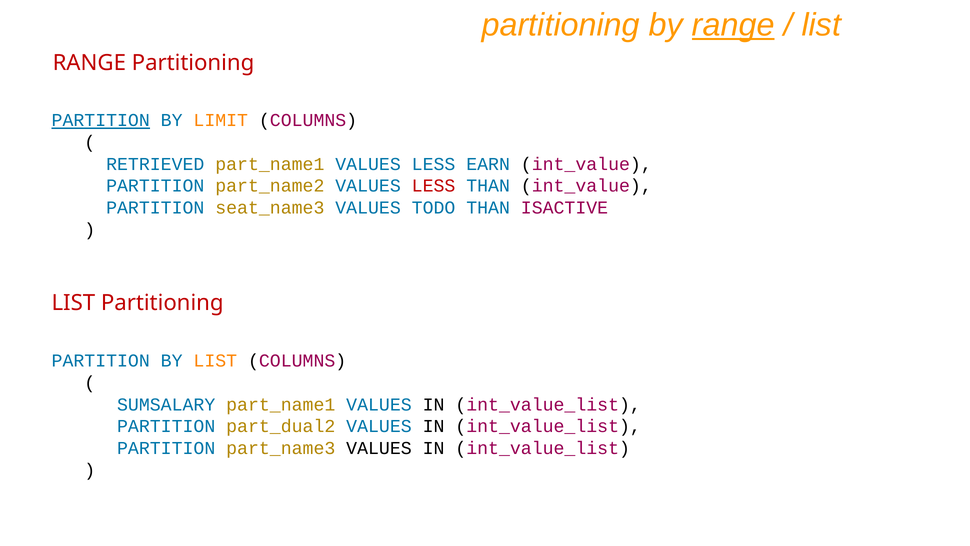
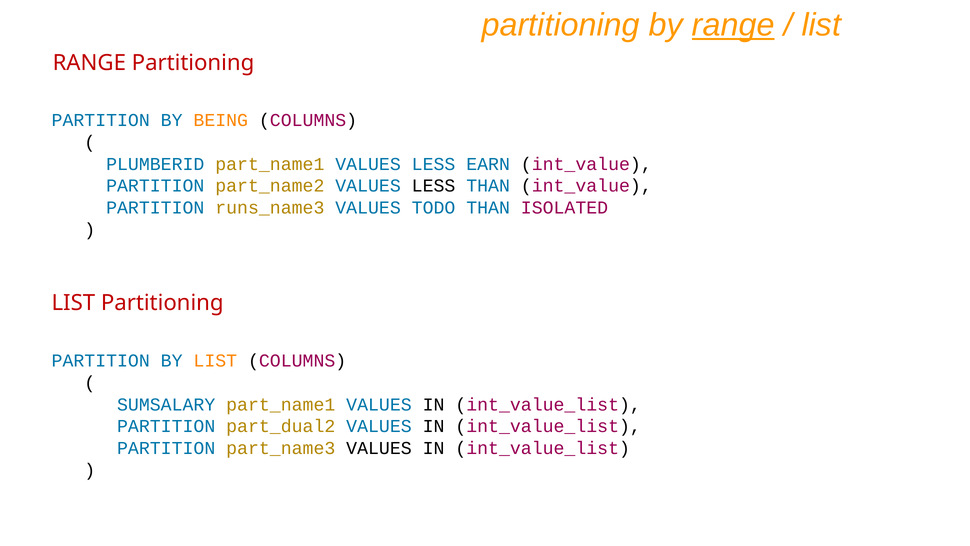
PARTITION at (101, 120) underline: present -> none
LIMIT: LIMIT -> BEING
RETRIEVED: RETRIEVED -> PLUMBERID
LESS at (434, 186) colour: red -> black
seat_name3: seat_name3 -> runs_name3
ISACTIVE: ISACTIVE -> ISOLATED
